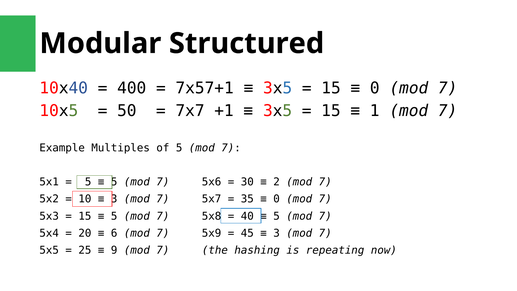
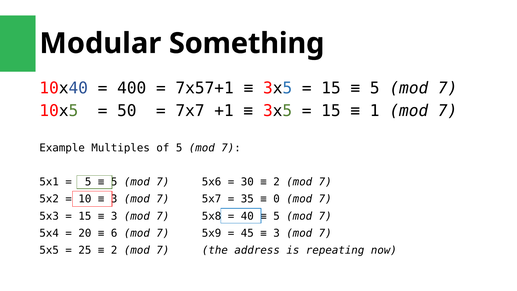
Structured: Structured -> Something
0 at (375, 88): 0 -> 5
5 at (114, 216): 5 -> 3
9 at (114, 250): 9 -> 2
hashing: hashing -> address
